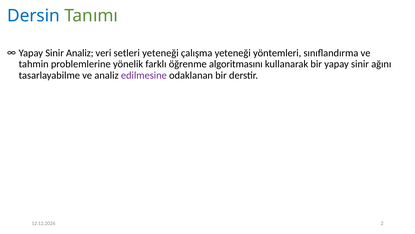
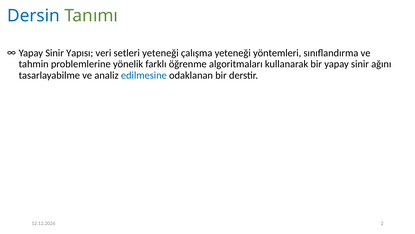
Sinir Analiz: Analiz -> Yapısı
algoritmasını: algoritmasını -> algoritmaları
edilmesine colour: purple -> blue
